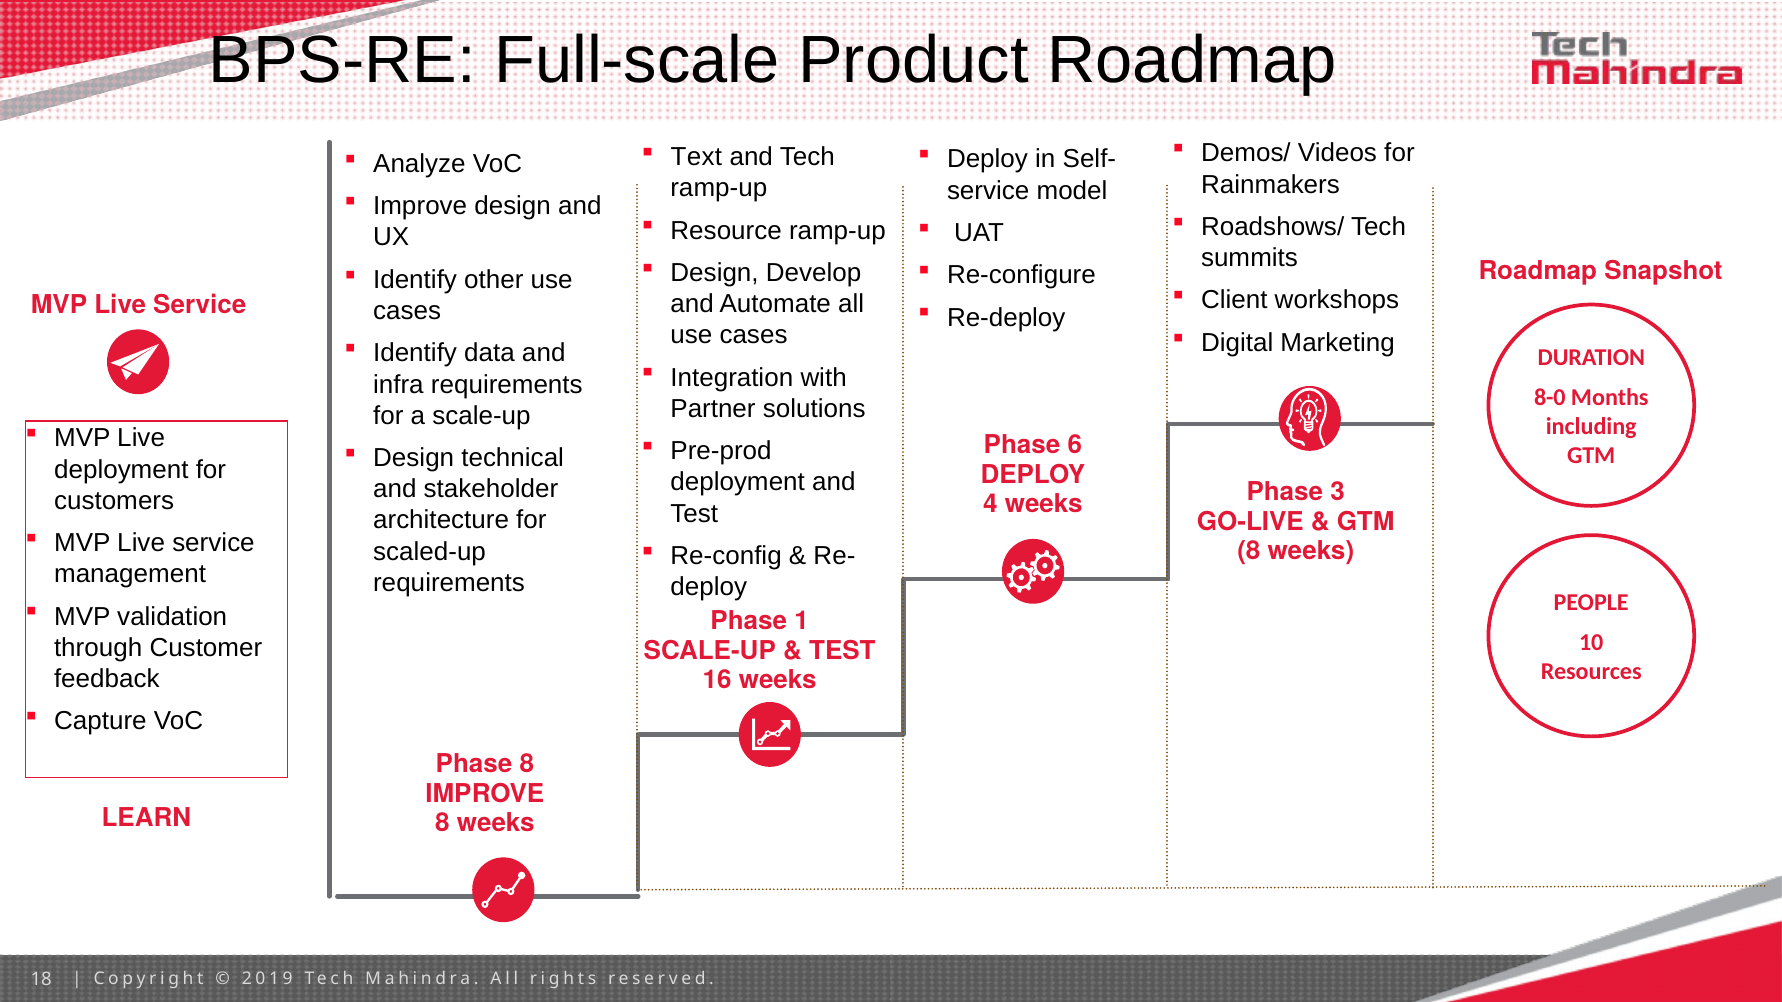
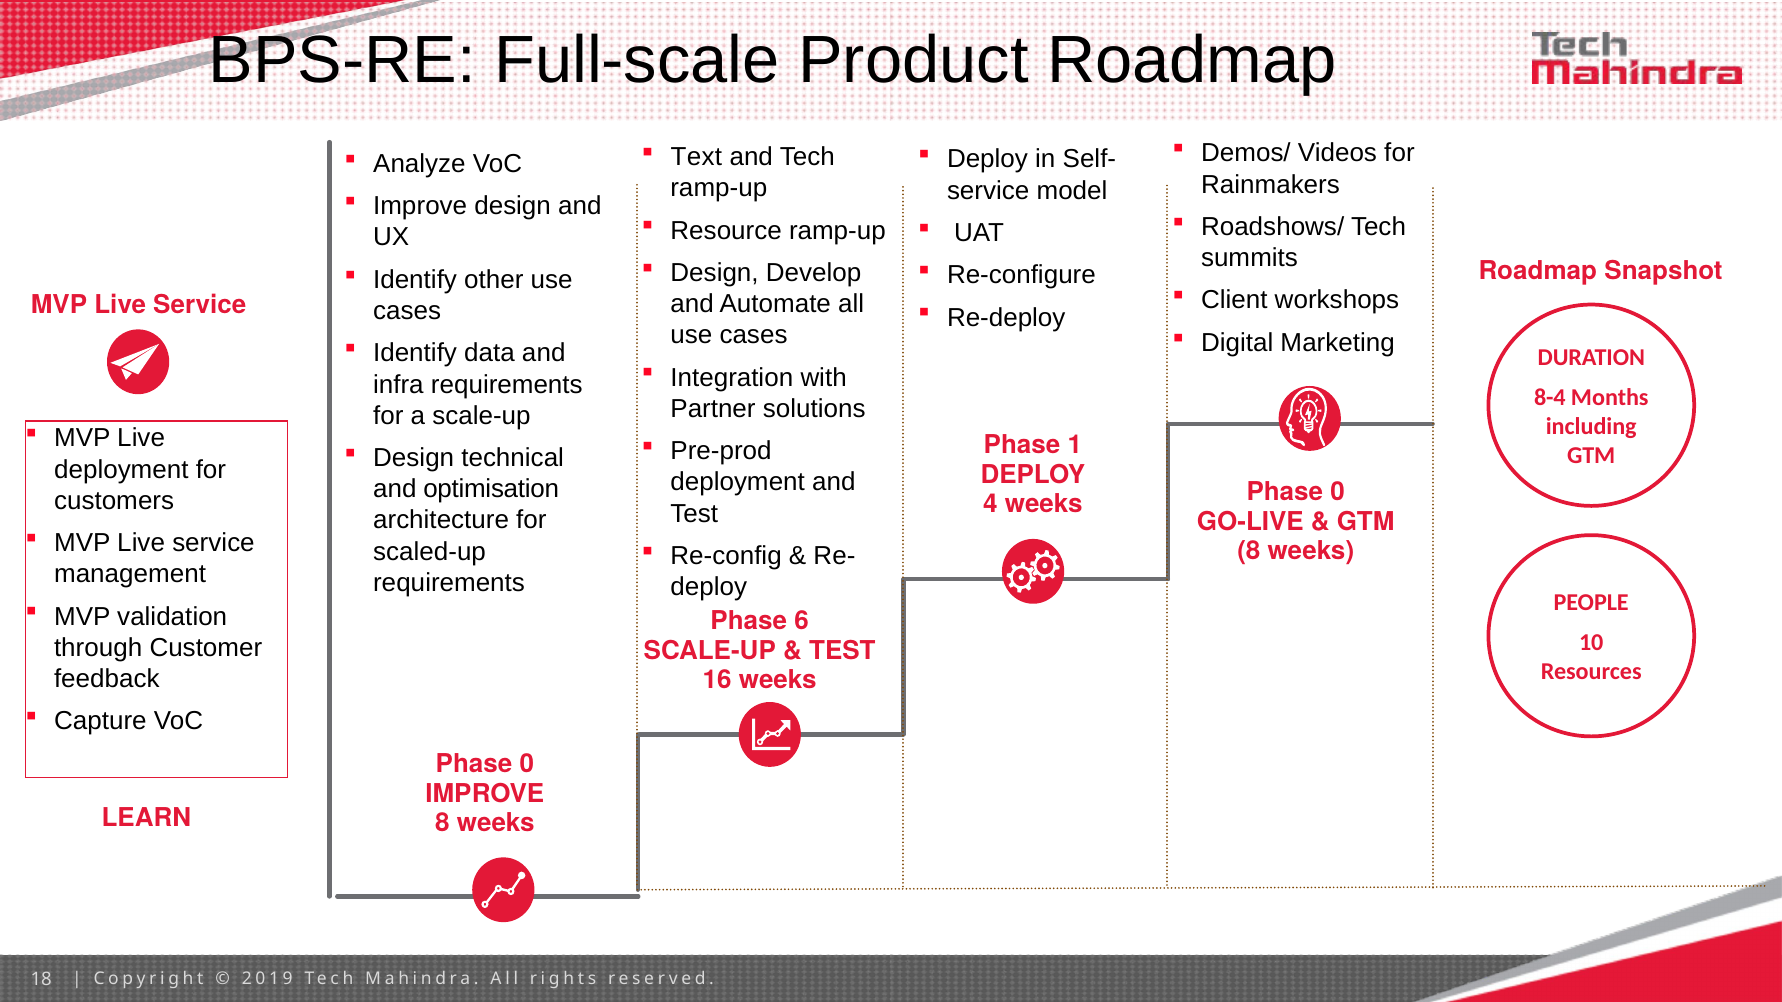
8-0: 8-0 -> 8-4
6: 6 -> 1
stakeholder: stakeholder -> optimisation
3 at (1338, 492): 3 -> 0
1: 1 -> 6
8 at (527, 764): 8 -> 0
